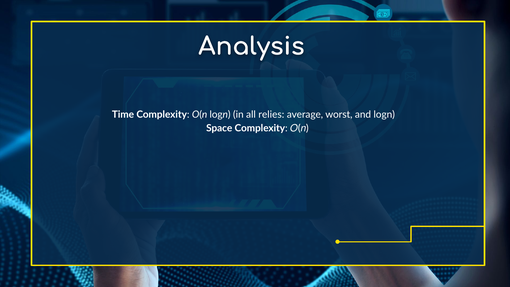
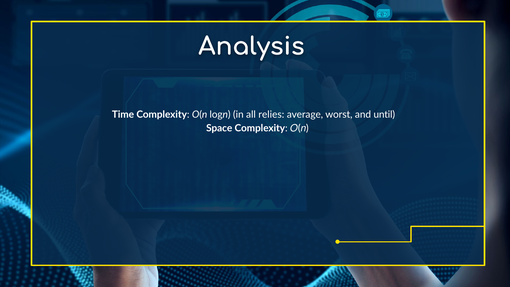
and logn: logn -> until
